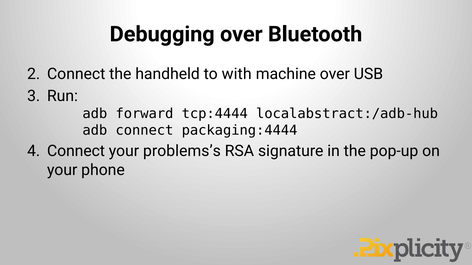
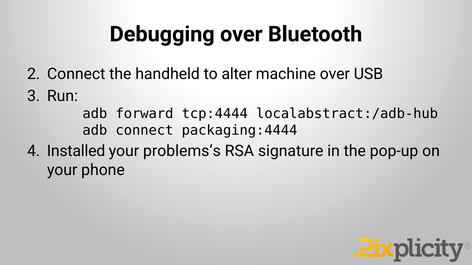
with: with -> alter
Connect at (76, 151): Connect -> Installed
